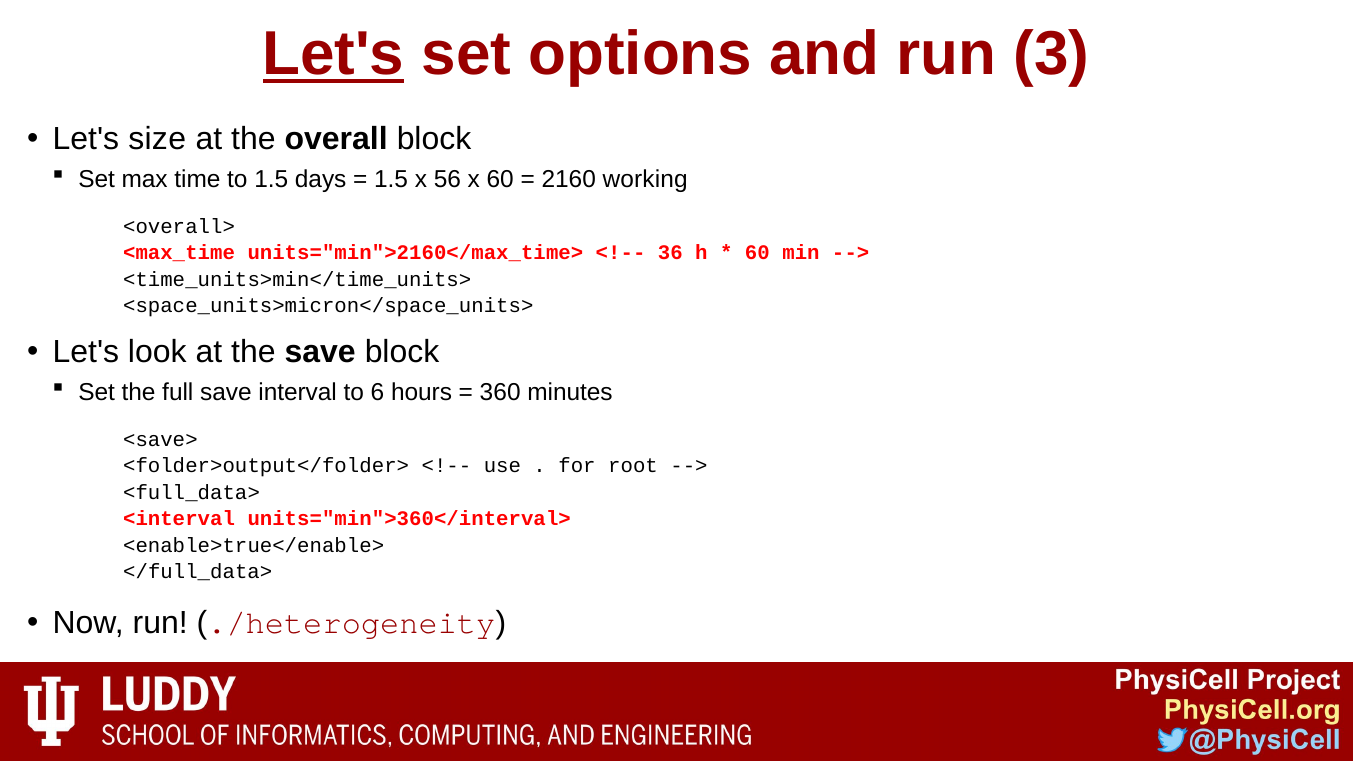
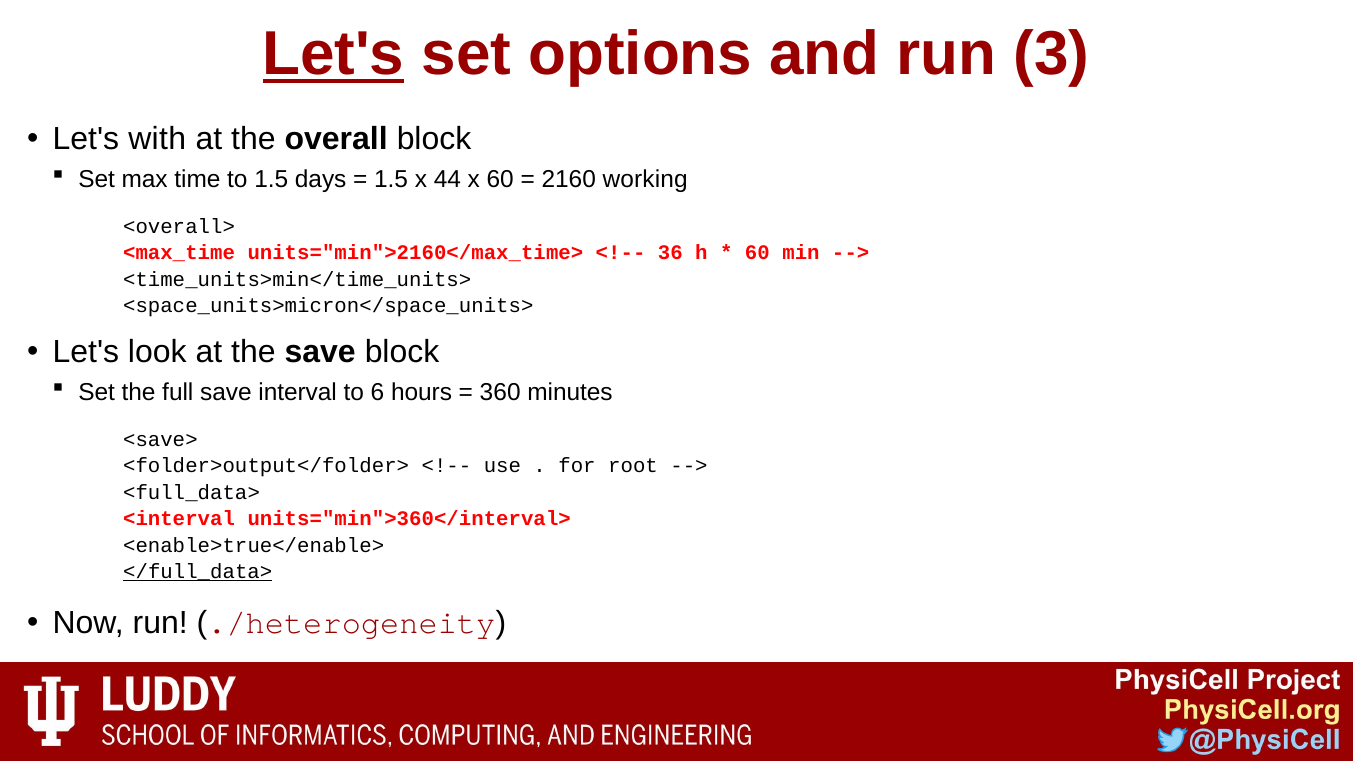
size: size -> with
56: 56 -> 44
</full_data> underline: none -> present
